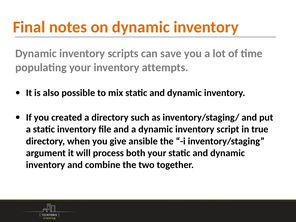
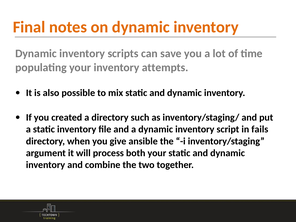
true: true -> fails
